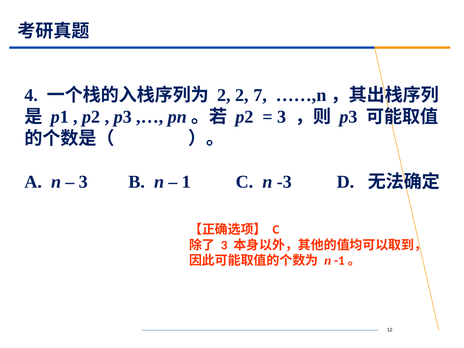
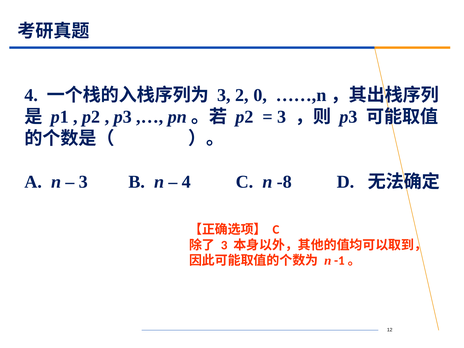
2 at (224, 95): 2 -> 3
7: 7 -> 0
1 at (186, 182): 1 -> 4
-3: -3 -> -8
